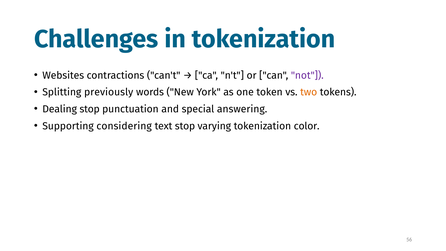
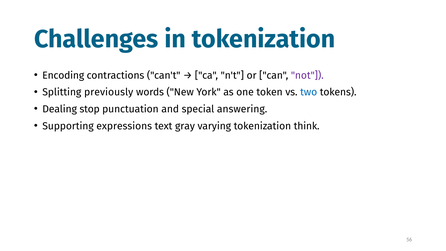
Websites: Websites -> Encoding
two colour: orange -> blue
considering: considering -> expressions
text stop: stop -> gray
color: color -> think
